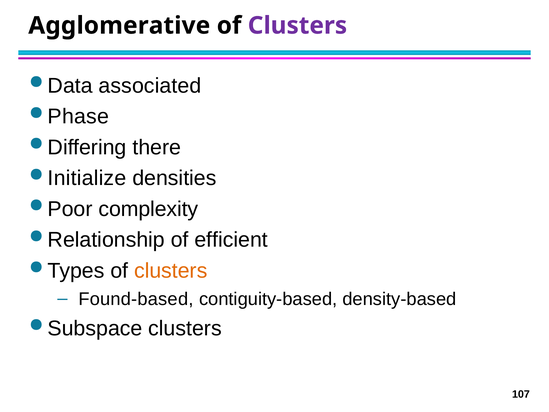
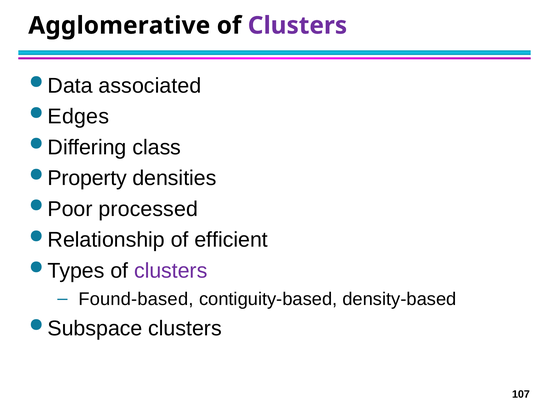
Phase: Phase -> Edges
there: there -> class
Initialize: Initialize -> Property
complexity: complexity -> processed
clusters at (171, 271) colour: orange -> purple
